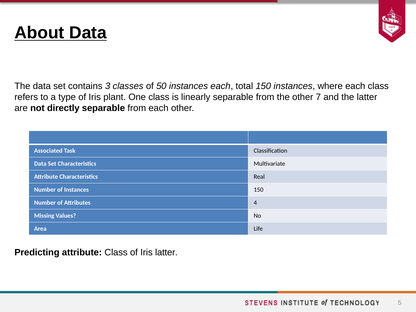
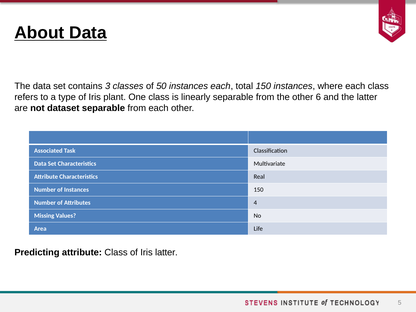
7: 7 -> 6
directly: directly -> dataset
